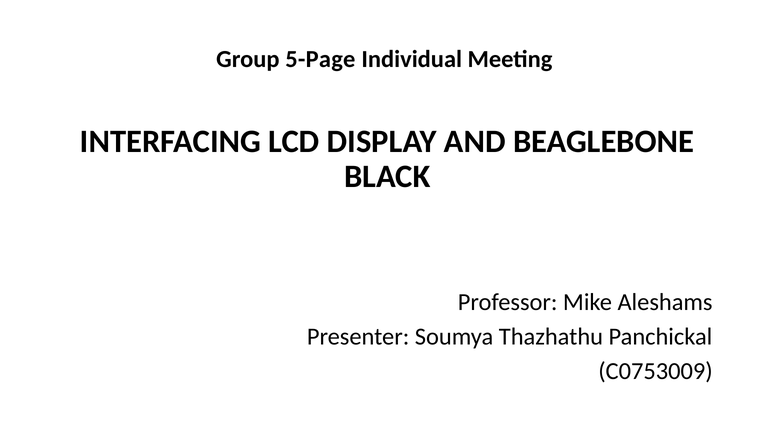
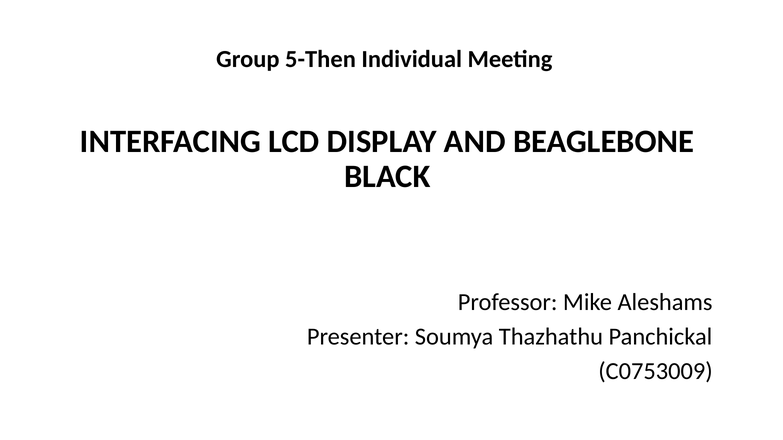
5-Page: 5-Page -> 5-Then
